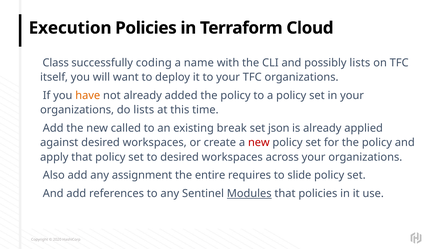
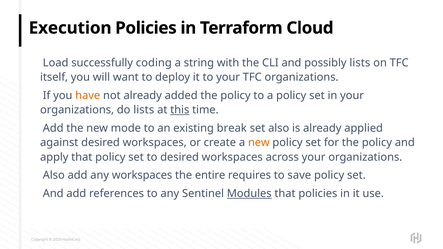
Class: Class -> Load
name: name -> string
this underline: none -> present
called: called -> mode
set json: json -> also
new at (259, 143) colour: red -> orange
any assignment: assignment -> workspaces
slide: slide -> save
